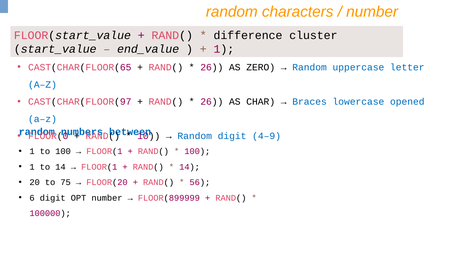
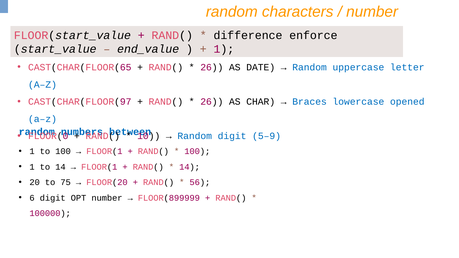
cluster: cluster -> enforce
ZERO: ZERO -> DATE
4–9: 4–9 -> 5–9
